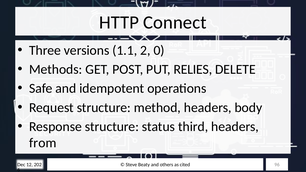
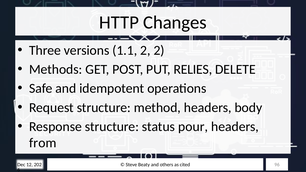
Connect: Connect -> Changes
2 0: 0 -> 2
third: third -> pour
